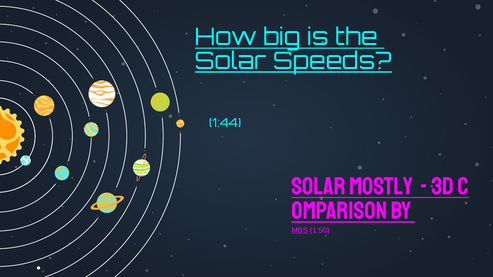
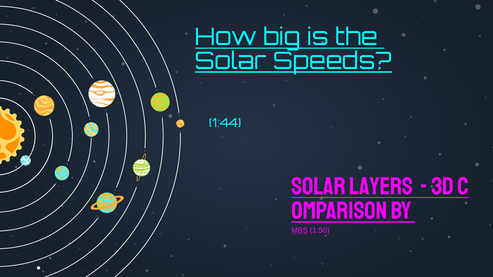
MOSTLY: MOSTLY -> LAYERS
